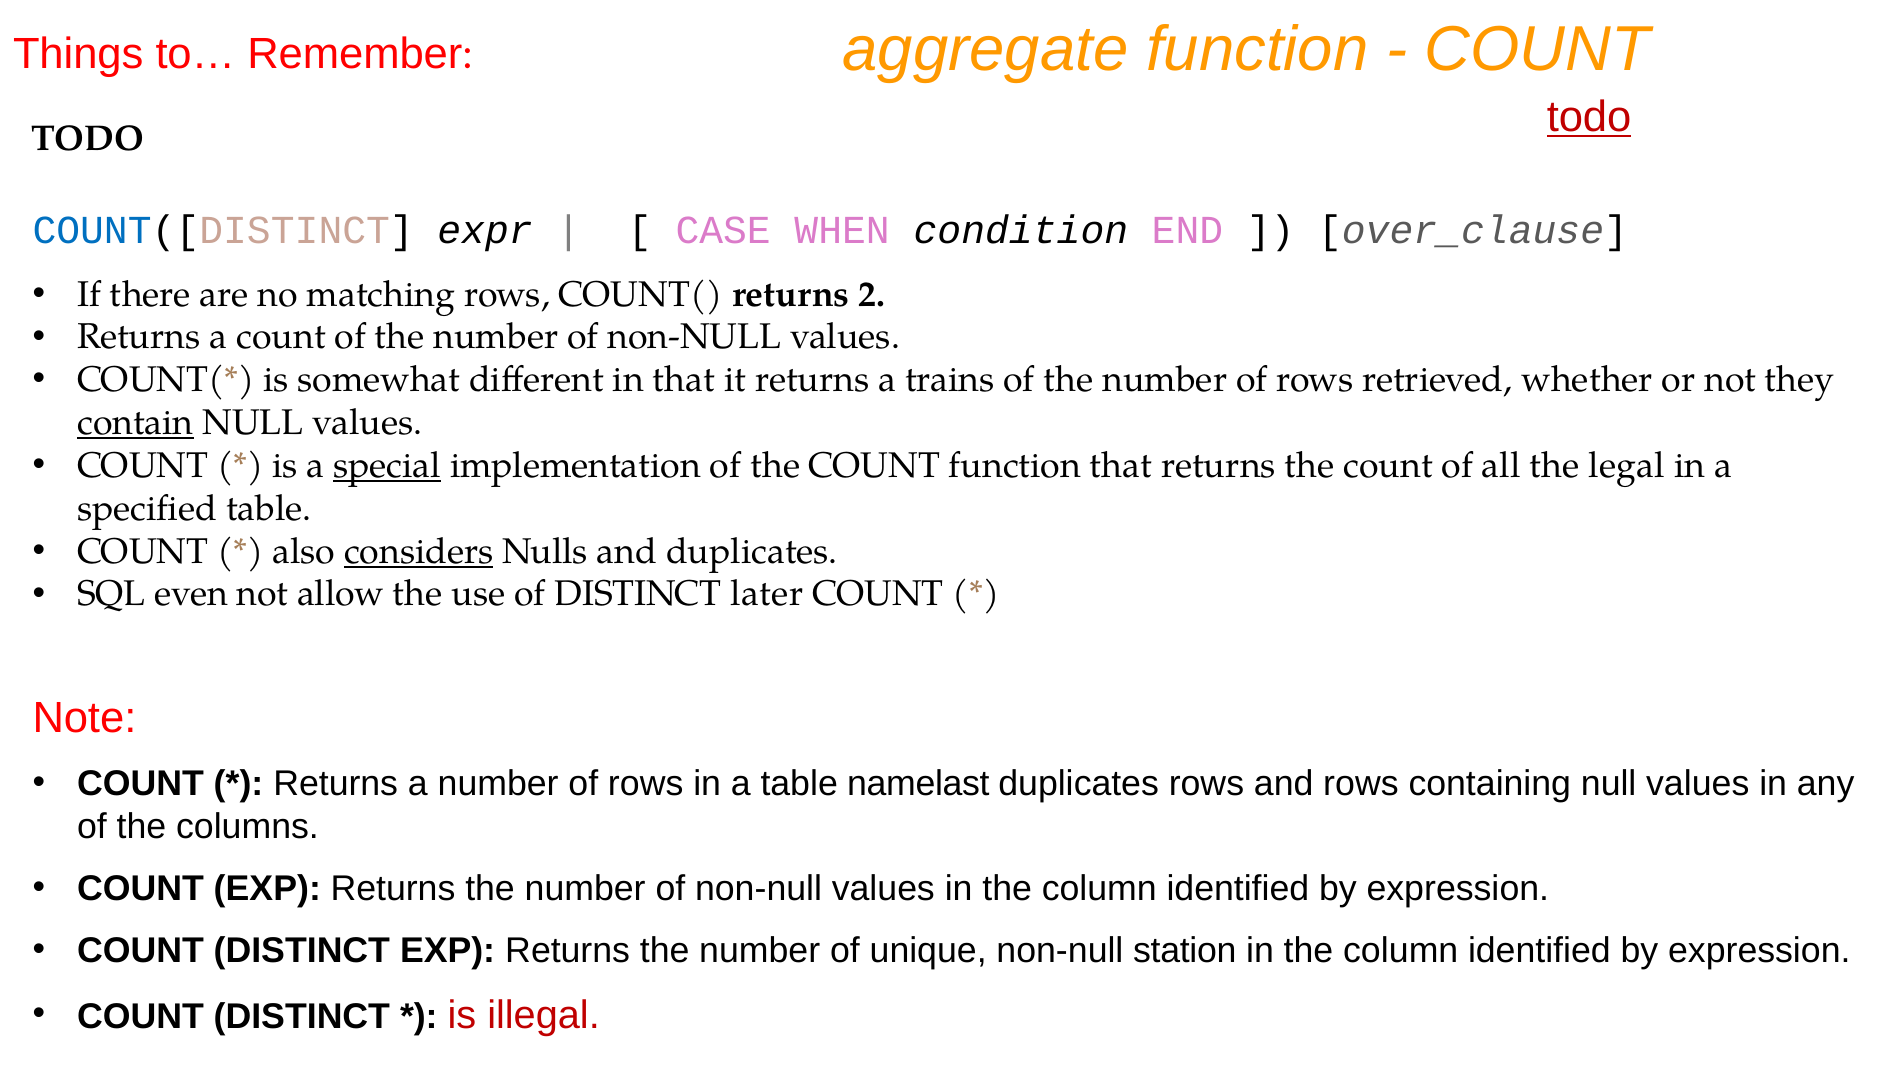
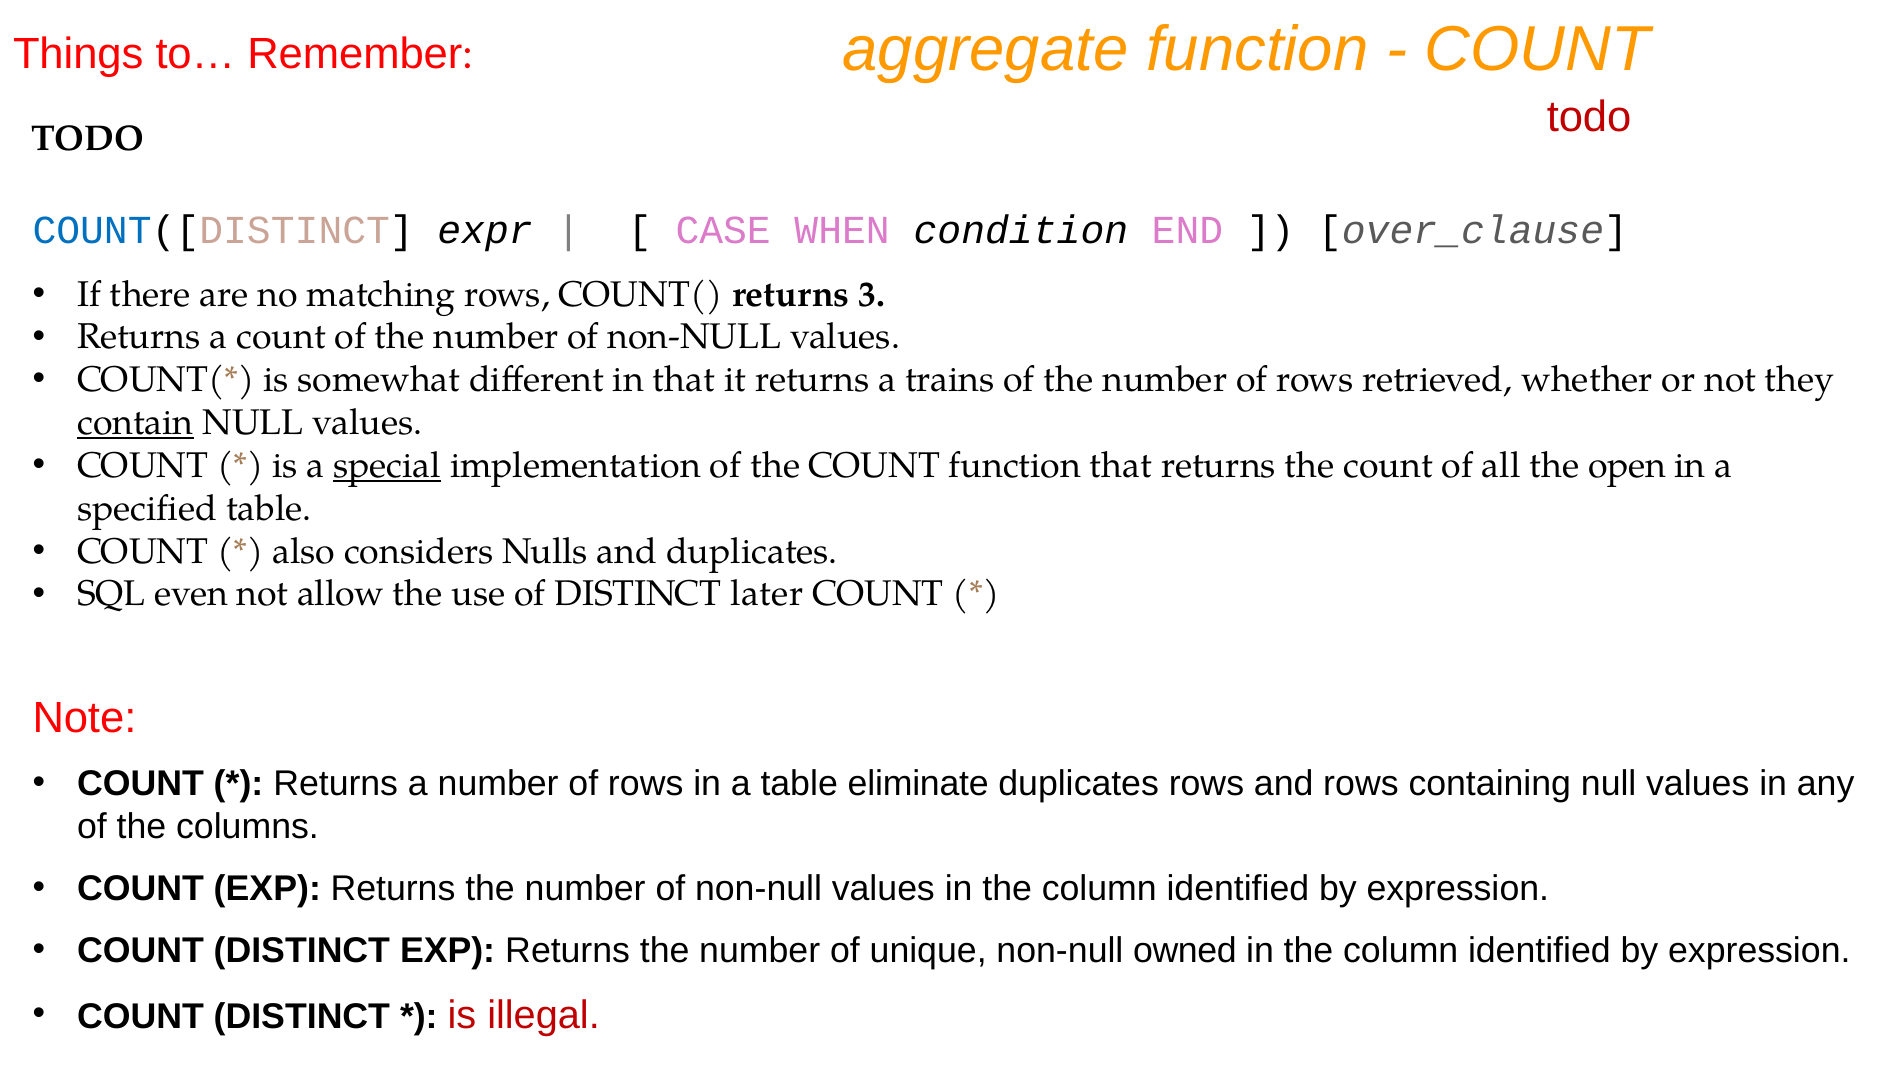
todo at (1589, 117) underline: present -> none
2: 2 -> 3
legal: legal -> open
considers underline: present -> none
namelast: namelast -> eliminate
station: station -> owned
